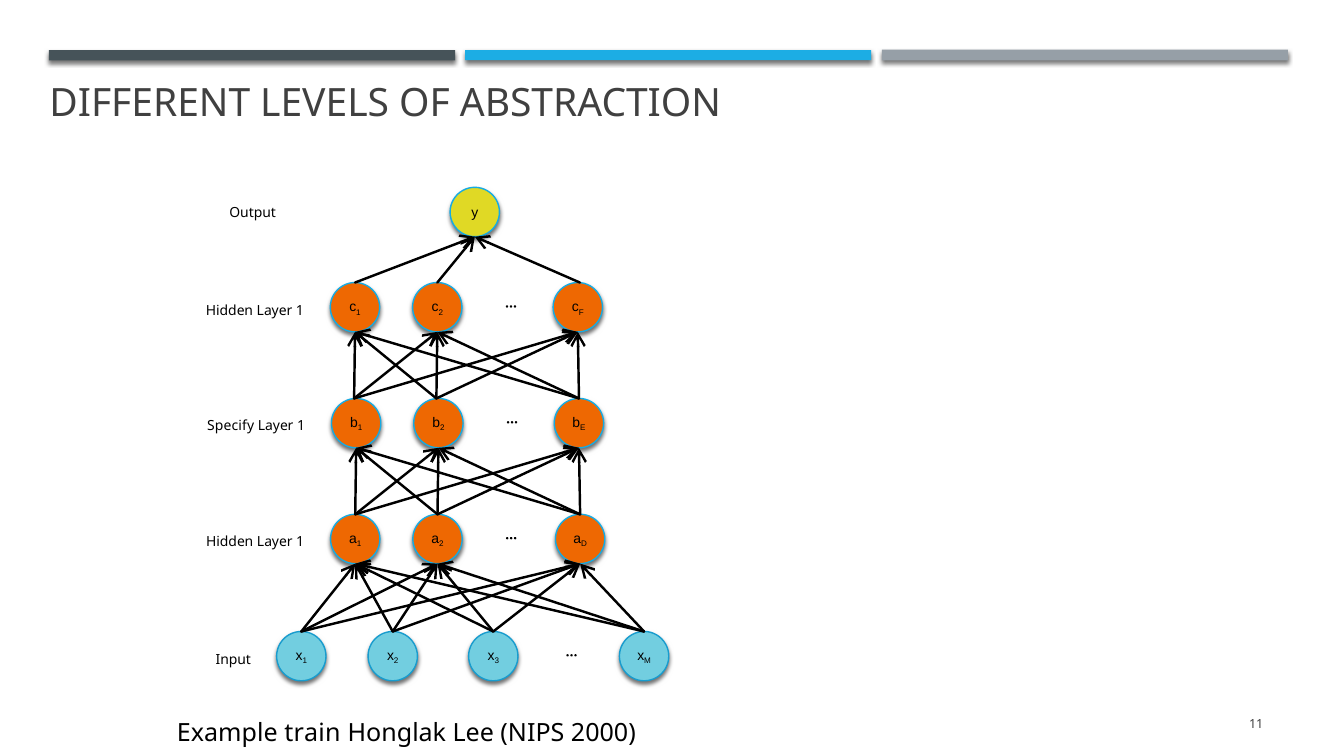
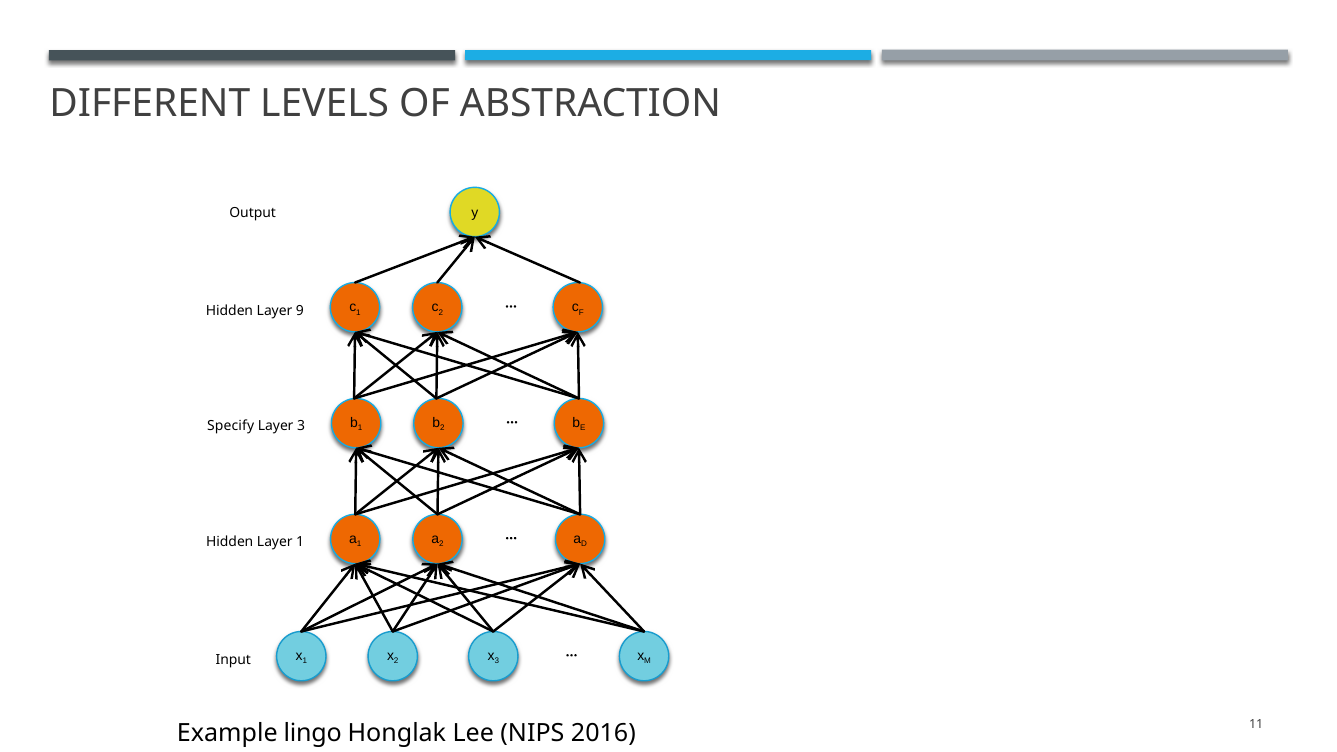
1 at (300, 311): 1 -> 9
1 at (301, 426): 1 -> 3
train: train -> lingo
2000: 2000 -> 2016
